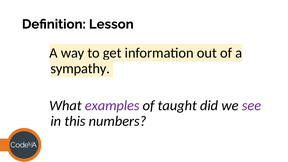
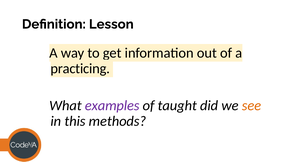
sympathy: sympathy -> practicing
see colour: purple -> orange
numbers: numbers -> methods
